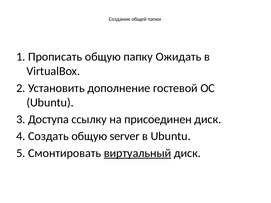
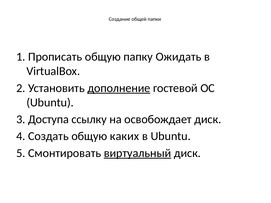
дополнение underline: none -> present
присоединен: присоединен -> освобождает
server: server -> каких
